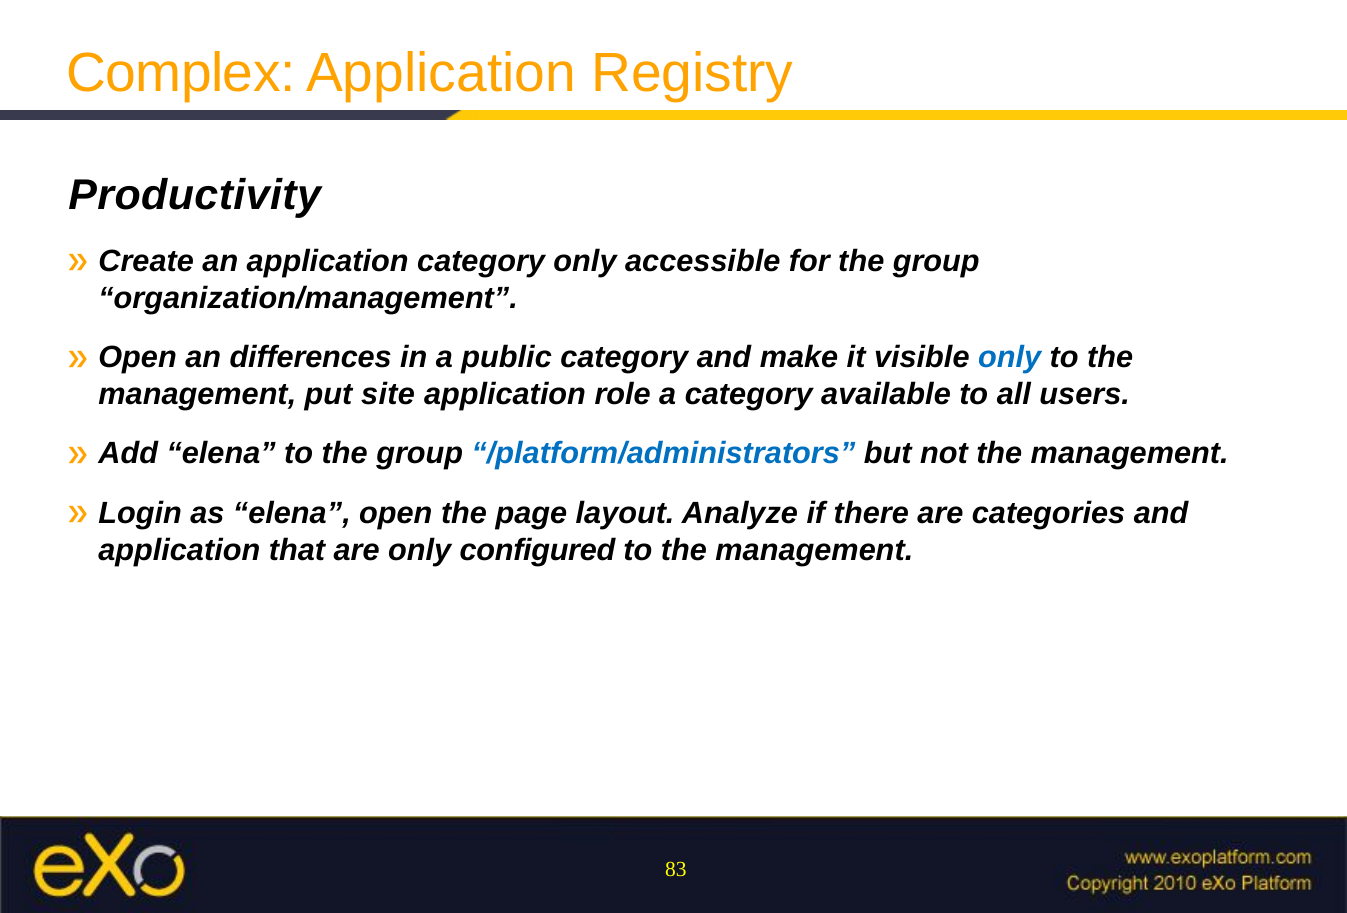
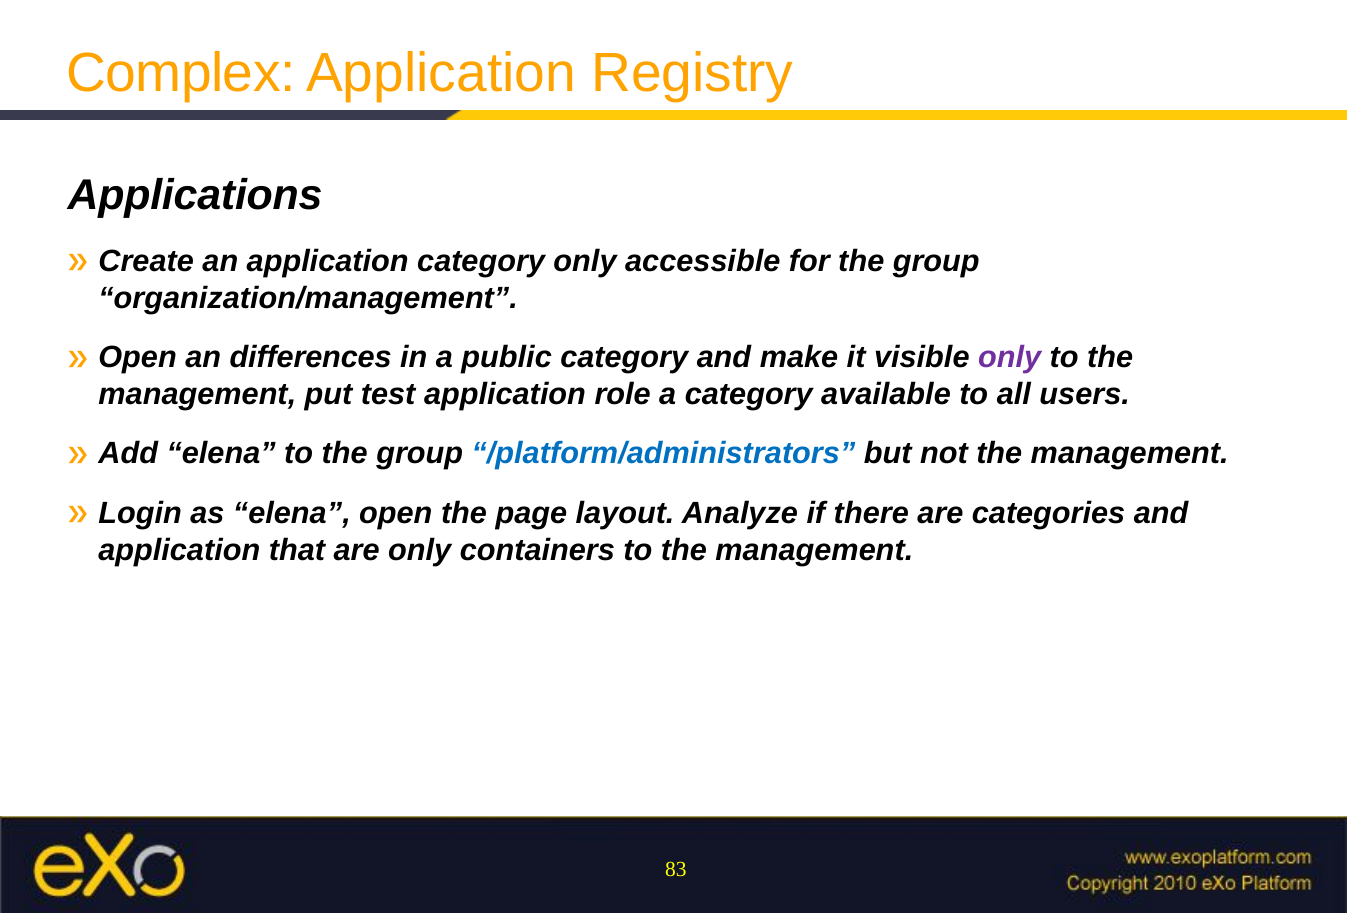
Productivity: Productivity -> Applications
only at (1010, 357) colour: blue -> purple
site: site -> test
configured: configured -> containers
